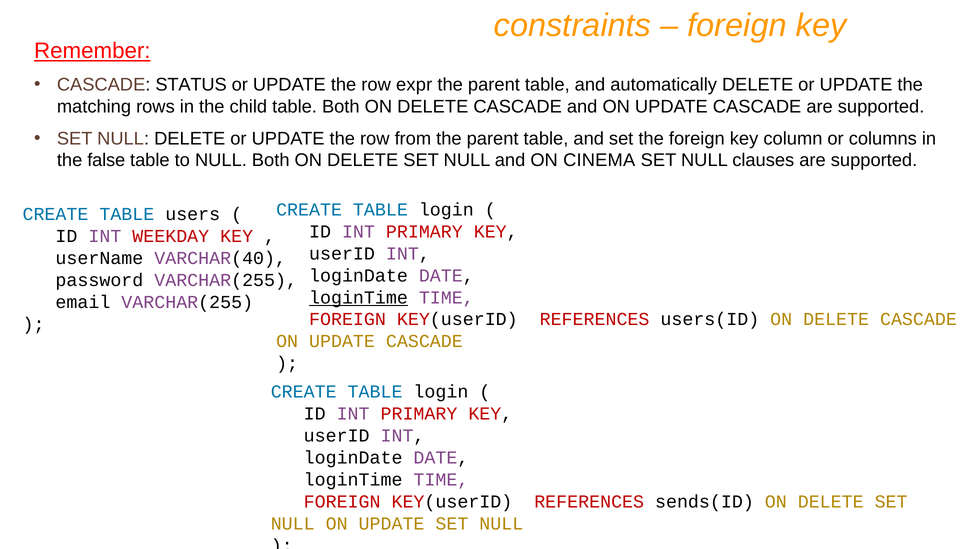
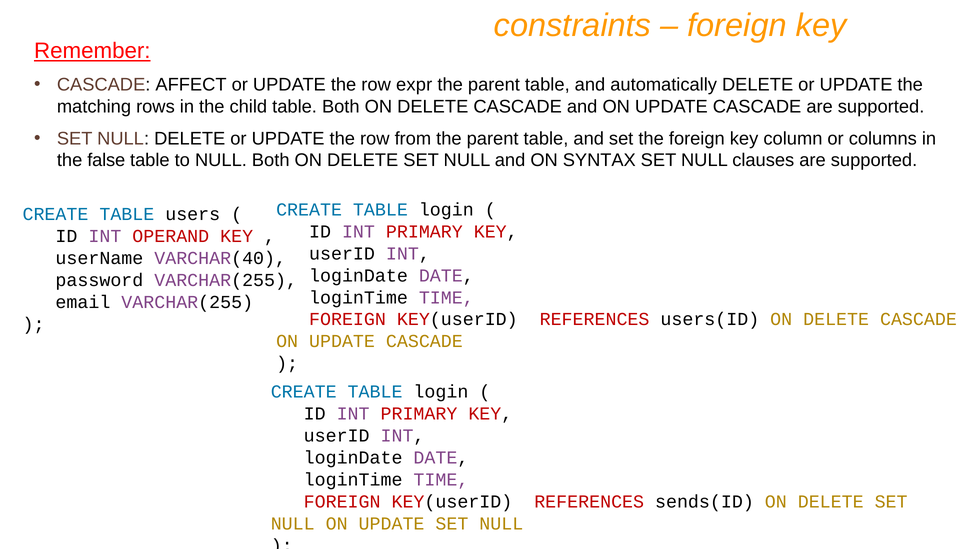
STATUS: STATUS -> AFFECT
CINEMA: CINEMA -> SYNTAX
WEEKDAY: WEEKDAY -> OPERAND
loginTime at (358, 297) underline: present -> none
